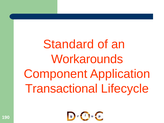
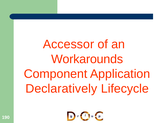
Standard: Standard -> Accessor
Transactional: Transactional -> Declaratively
